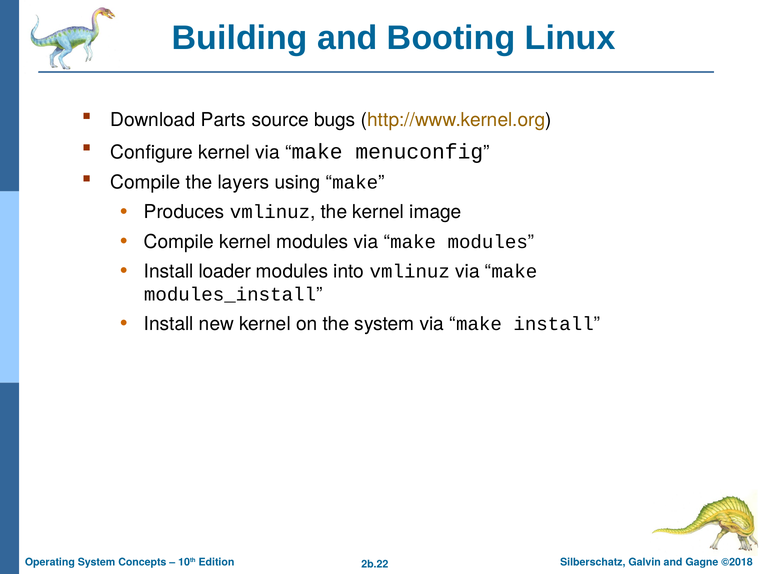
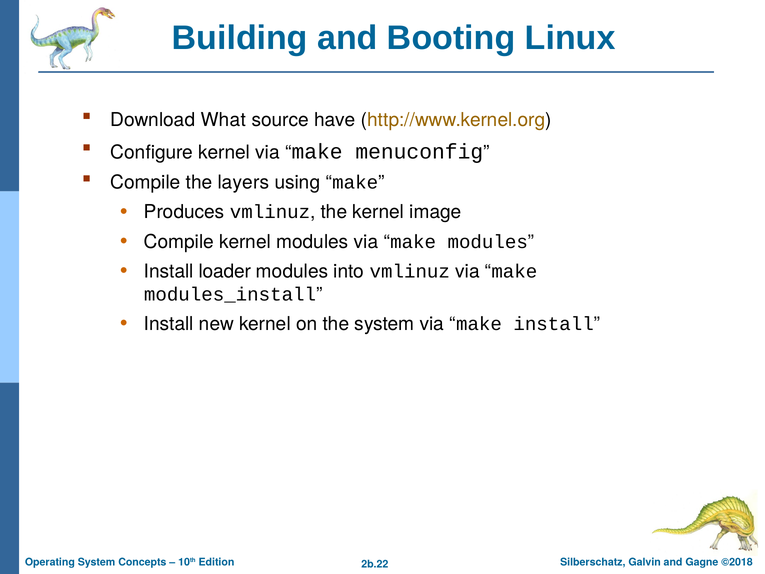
Parts: Parts -> What
bugs: bugs -> have
